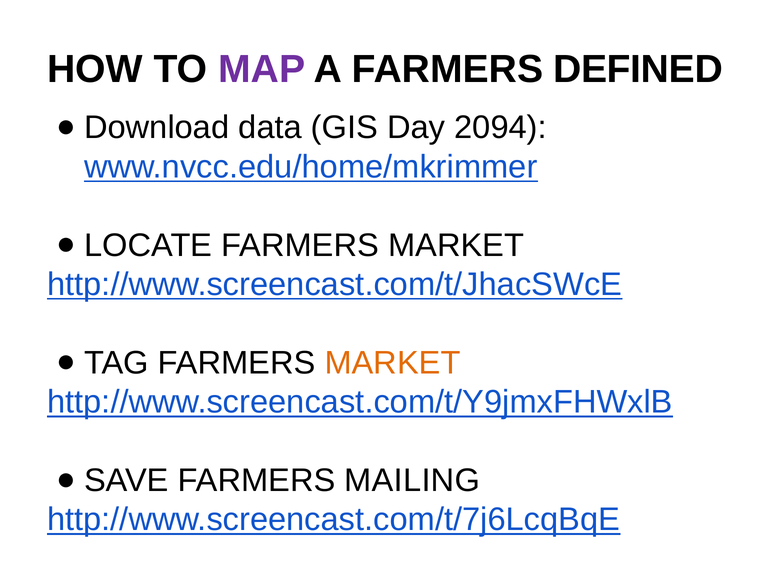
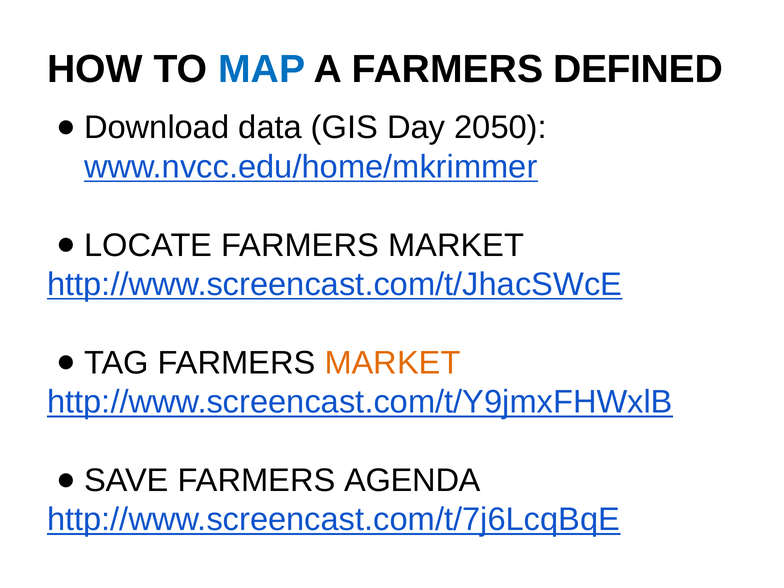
MAP colour: purple -> blue
2094: 2094 -> 2050
MAILING: MAILING -> AGENDA
